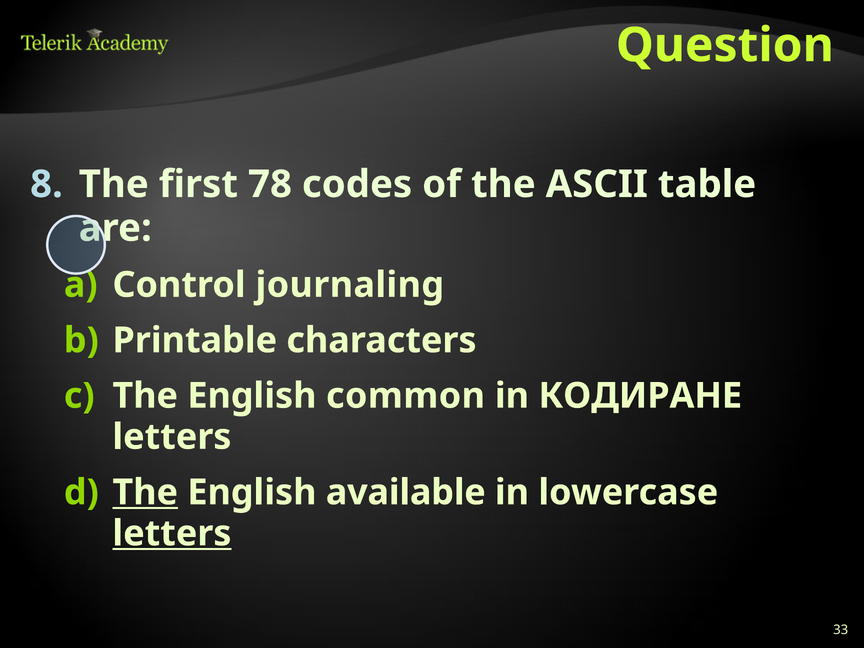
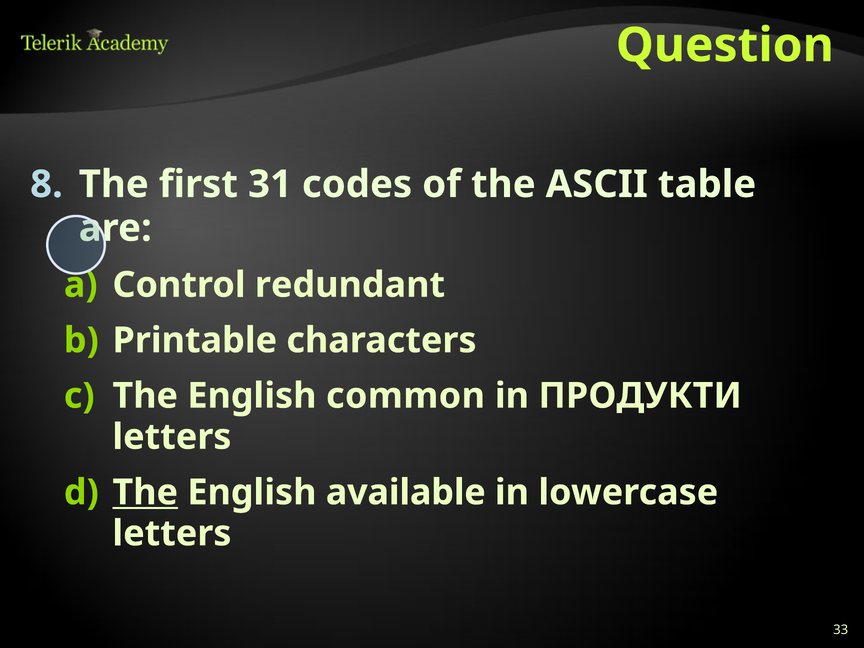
78: 78 -> 31
journaling: journaling -> redundant
КОДИРАНЕ: КОДИРАНЕ -> ПРОДУКТИ
letters at (172, 533) underline: present -> none
